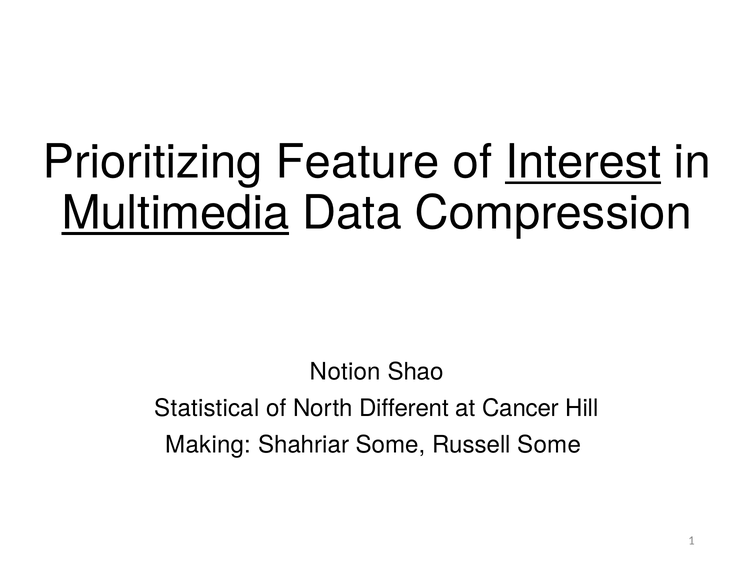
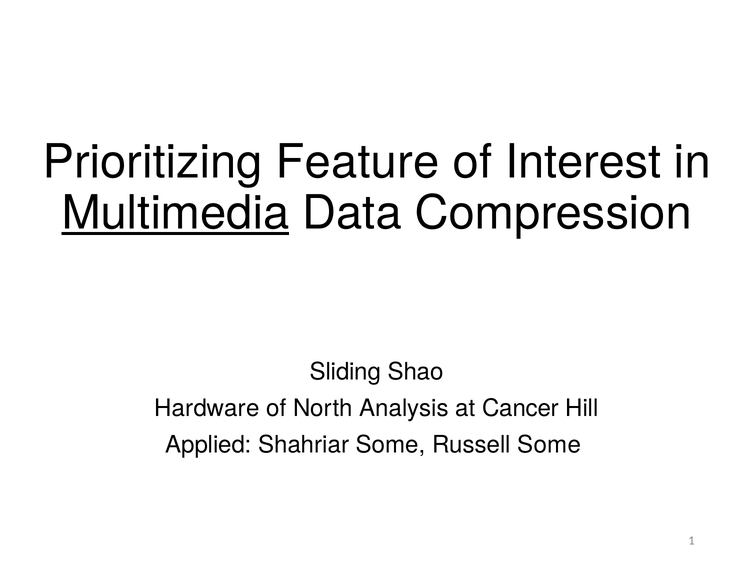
Interest underline: present -> none
Notion: Notion -> Sliding
Statistical: Statistical -> Hardware
Different: Different -> Analysis
Making: Making -> Applied
